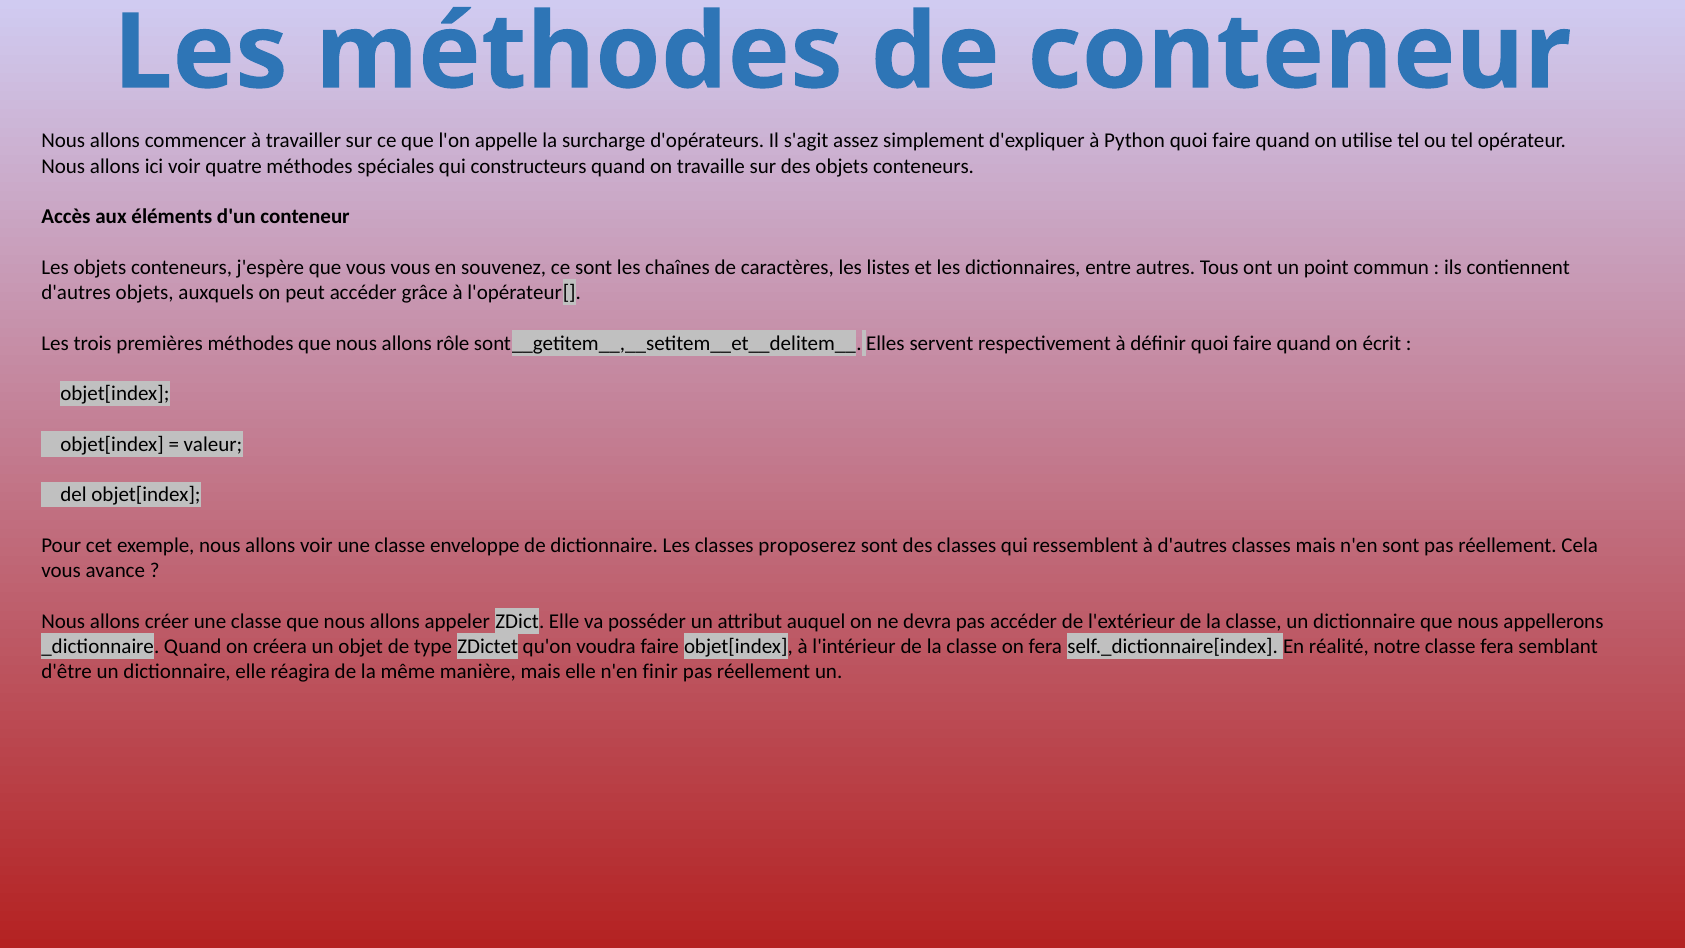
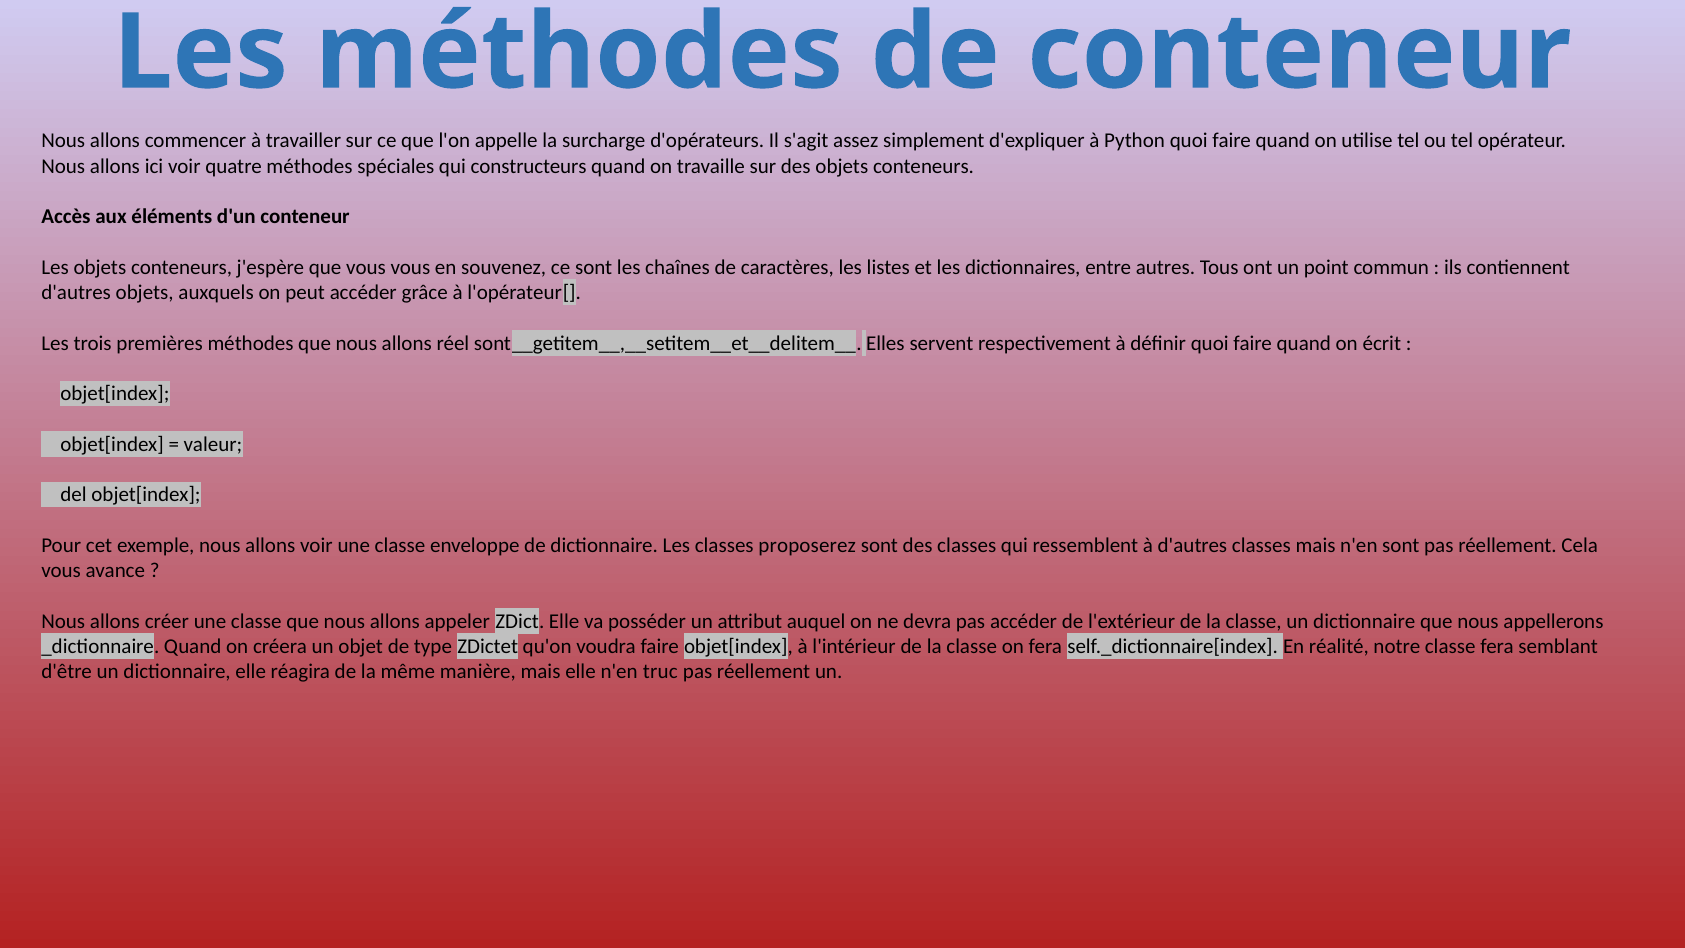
rôle: rôle -> réel
finir: finir -> truc
